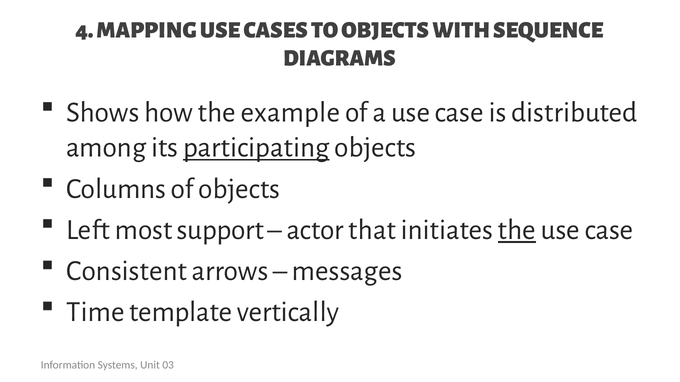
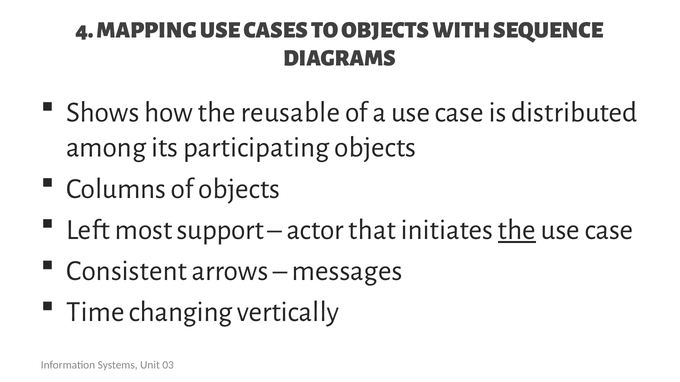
example: example -> reusable
participating underline: present -> none
template: template -> changing
